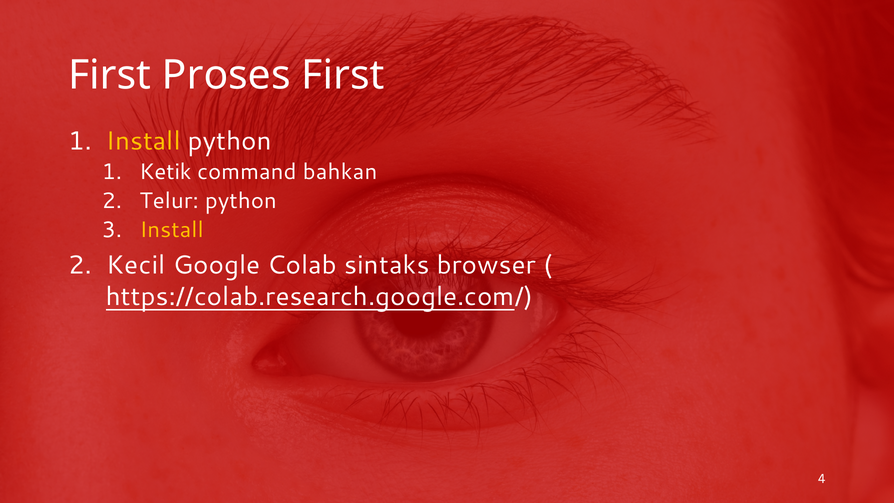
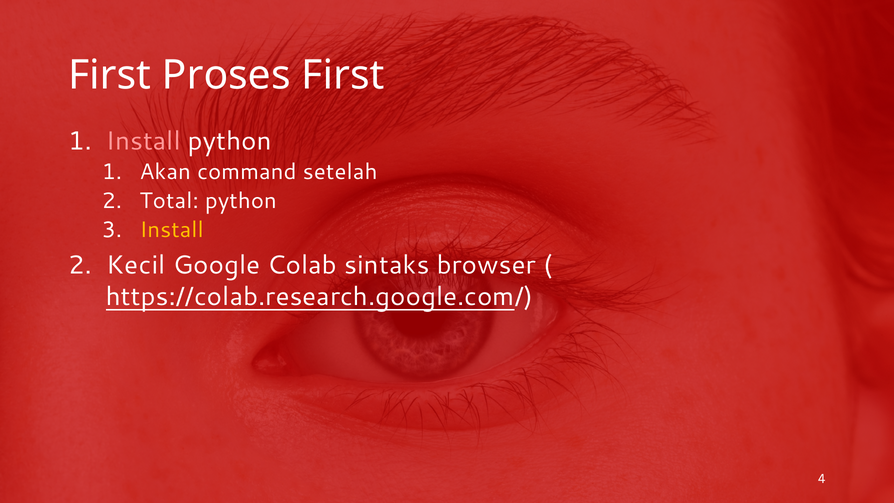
Install at (143, 141) colour: yellow -> pink
Ketik: Ketik -> Akan
bahkan: bahkan -> setelah
Telur: Telur -> Total
